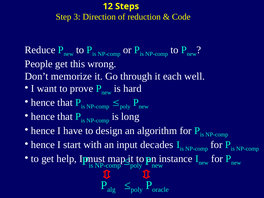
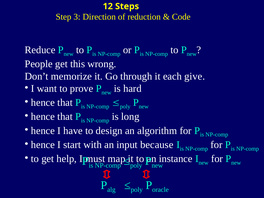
well: well -> give
decades: decades -> because
